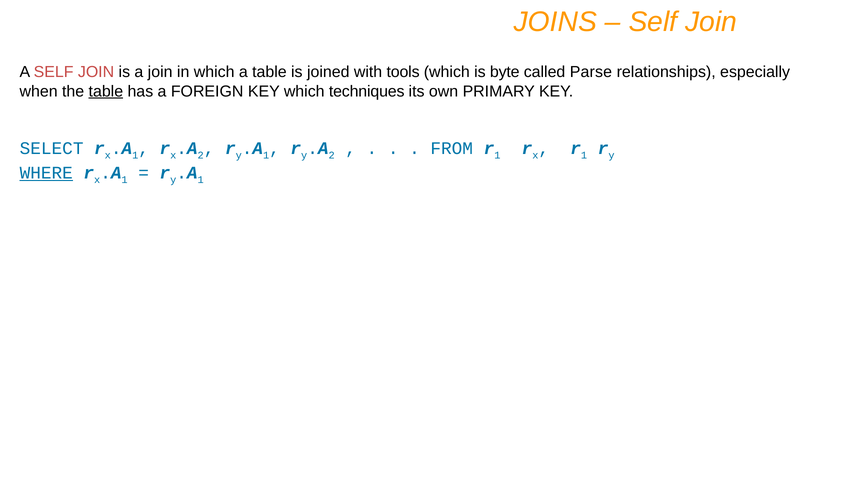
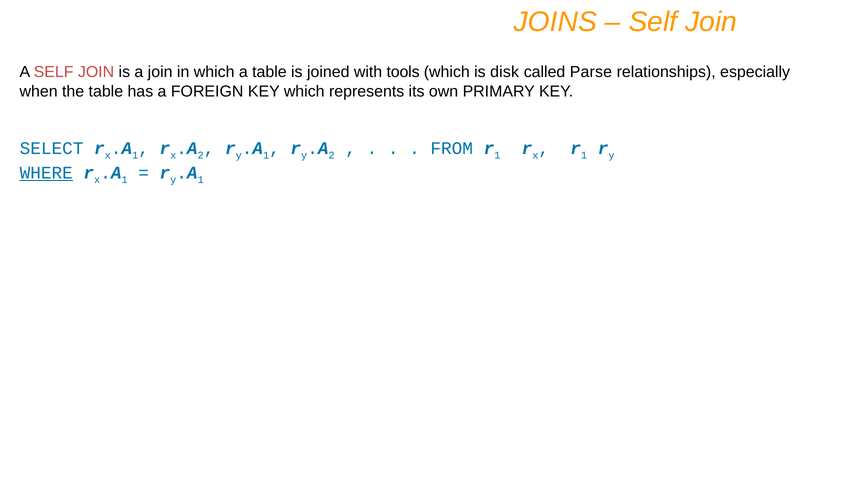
byte: byte -> disk
table at (106, 91) underline: present -> none
techniques: techniques -> represents
